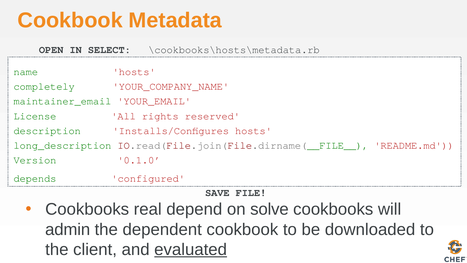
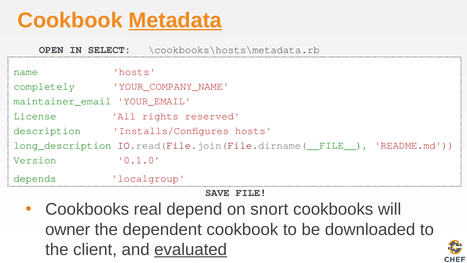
Metadata underline: none -> present
configured: configured -> localgroup
solve: solve -> snort
admin: admin -> owner
